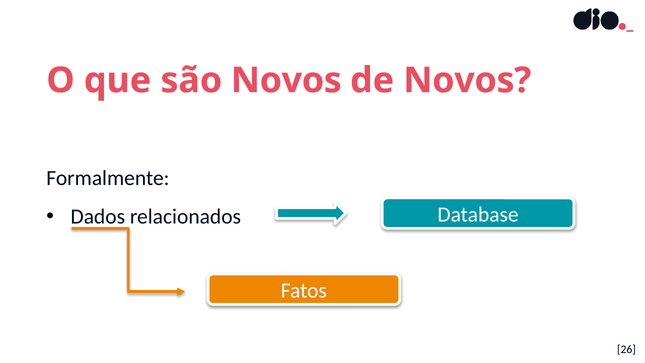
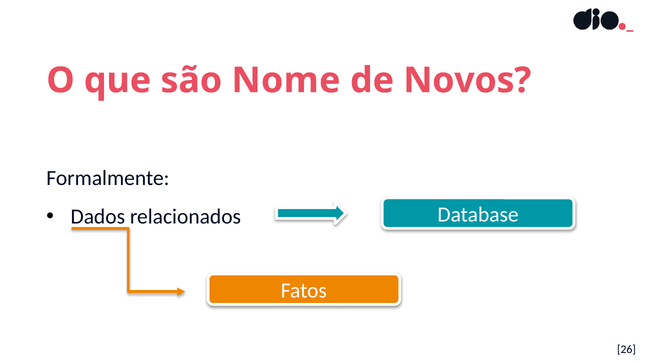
são Novos: Novos -> Nome
